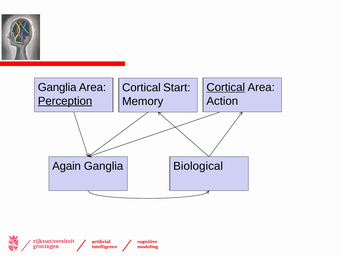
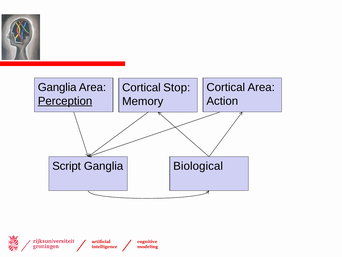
Cortical at (226, 87) underline: present -> none
Start: Start -> Stop
Again: Again -> Script
